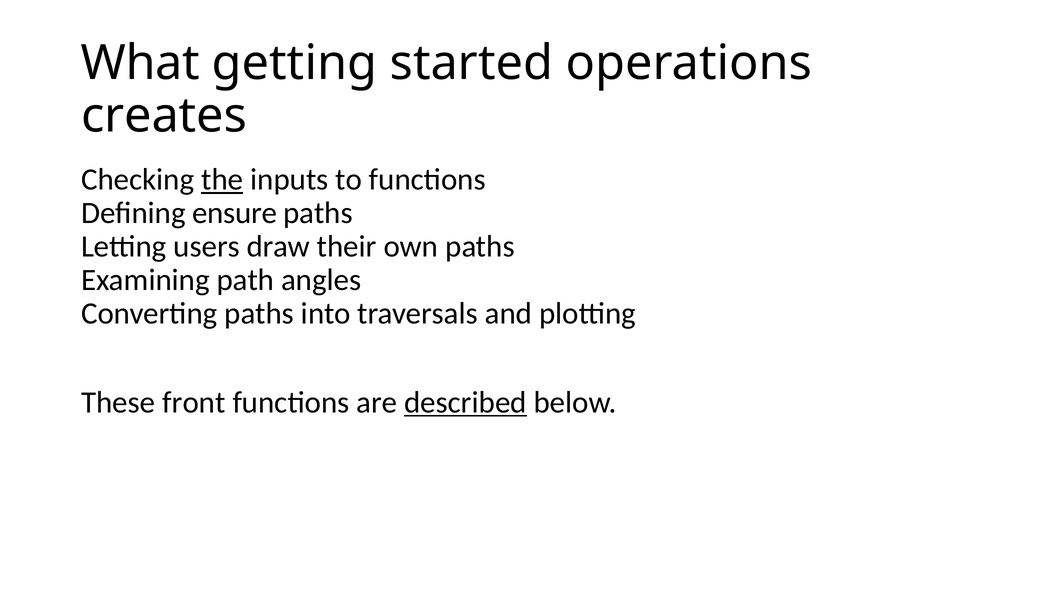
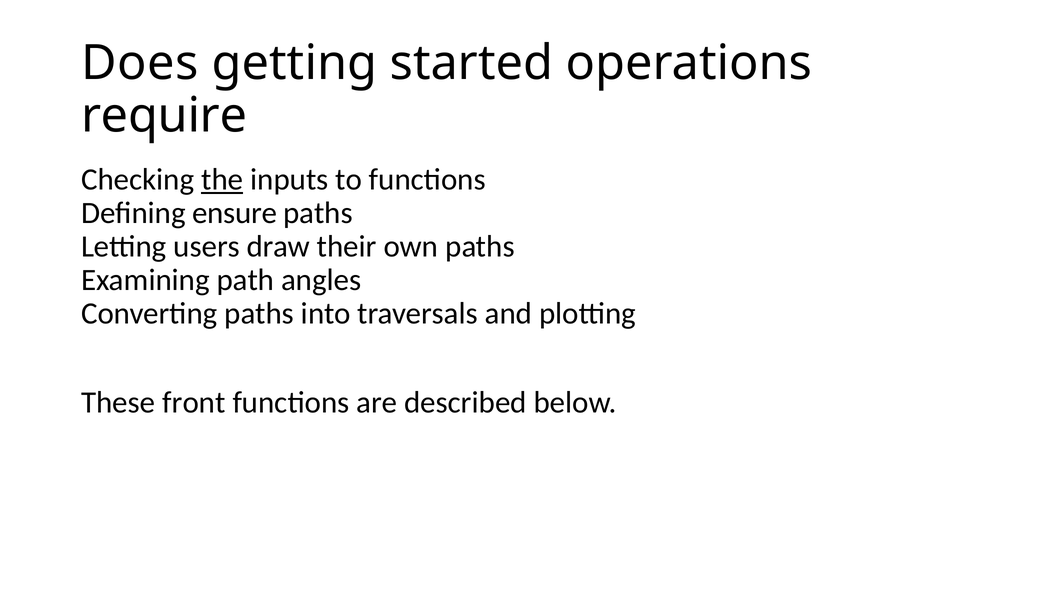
What: What -> Does
creates: creates -> require
described underline: present -> none
